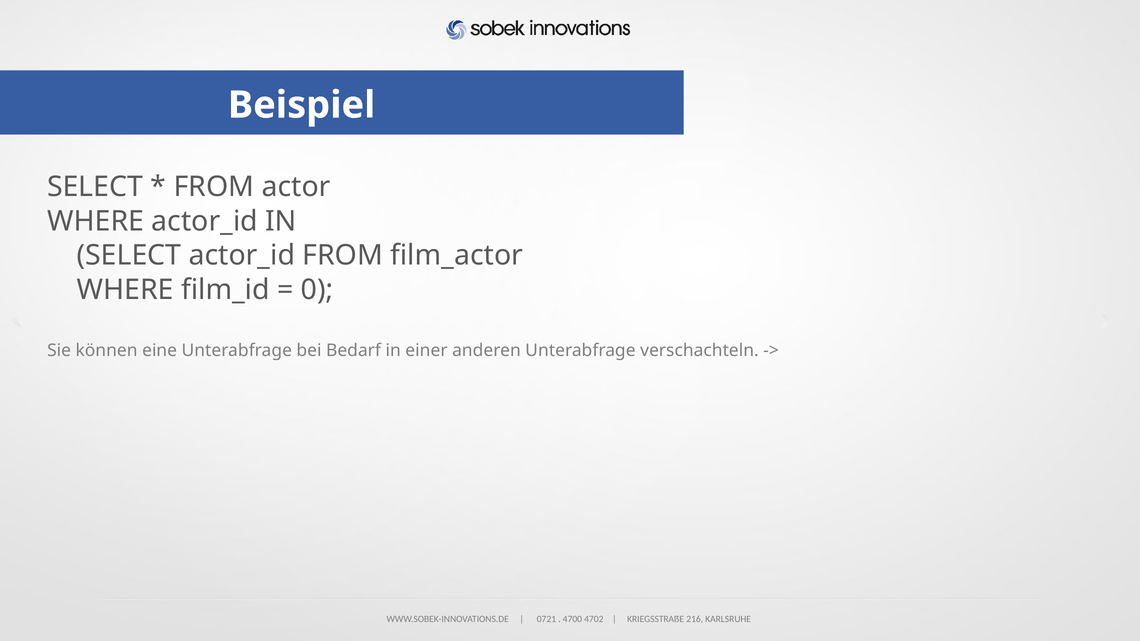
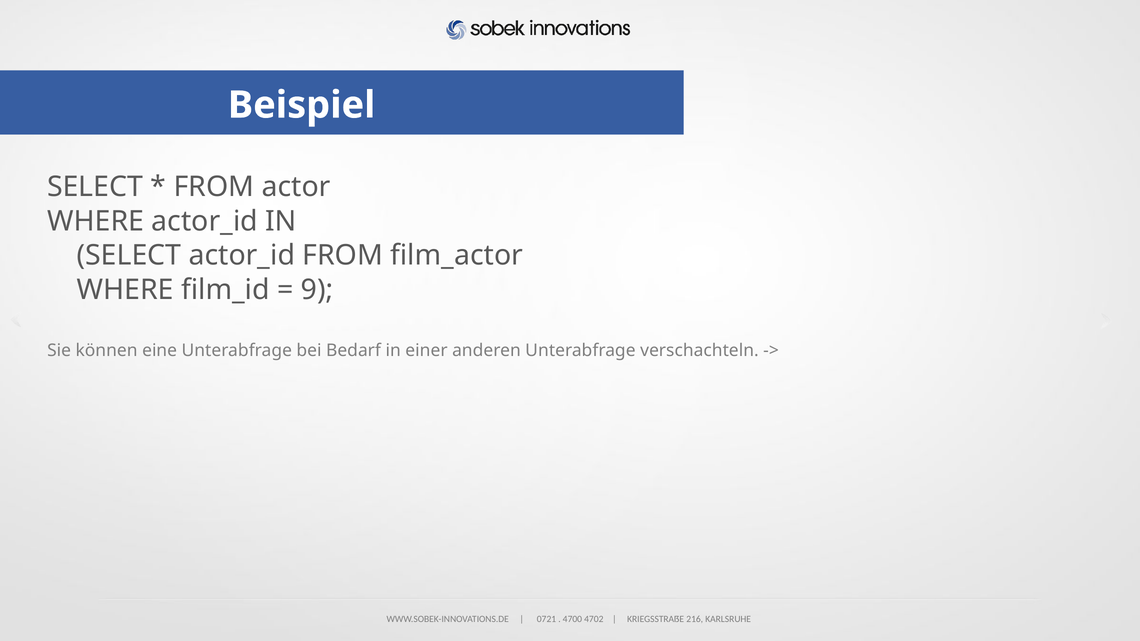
0: 0 -> 9
